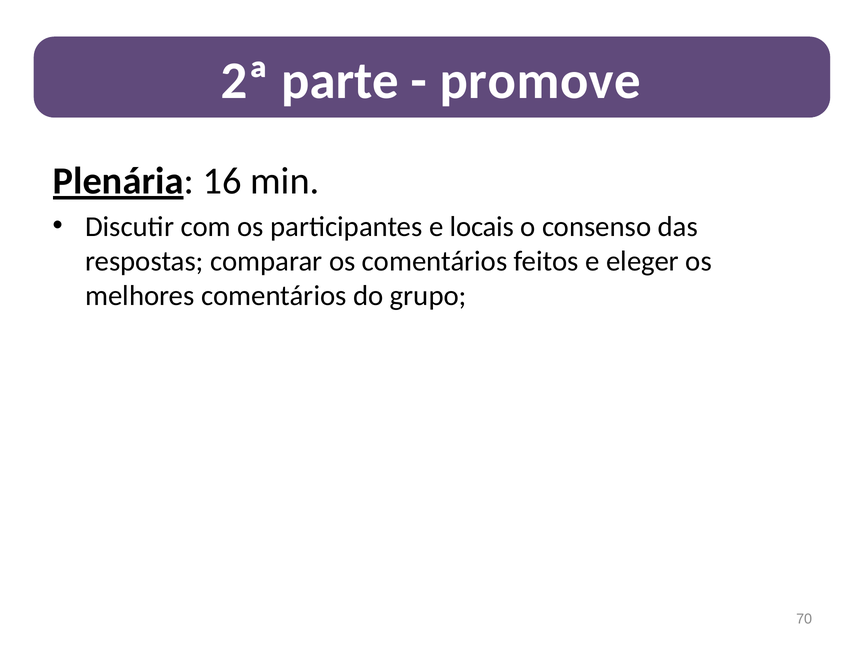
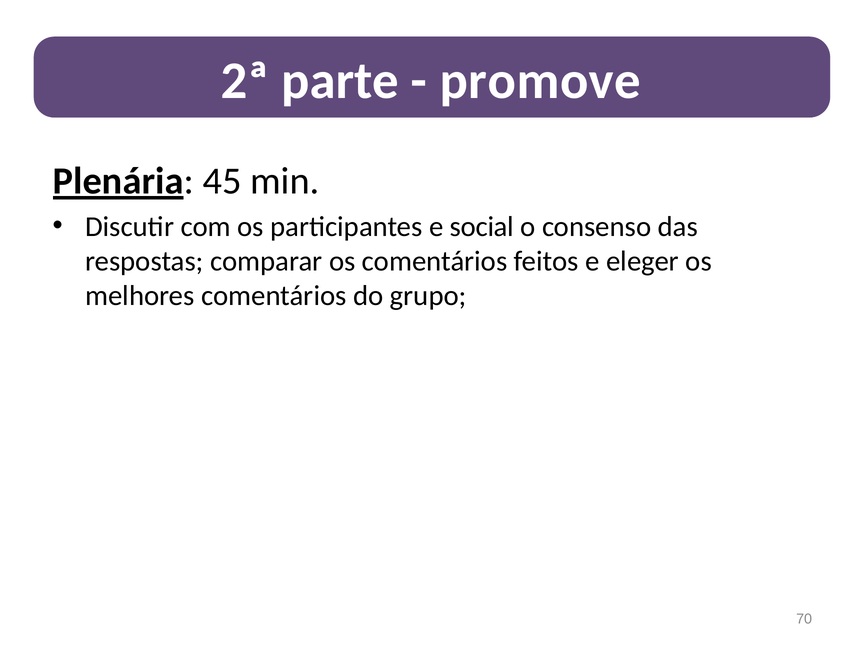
16: 16 -> 45
locais: locais -> social
